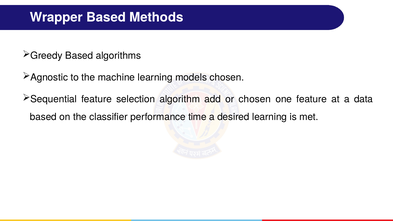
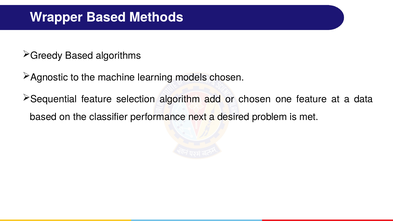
time: time -> next
desired learning: learning -> problem
